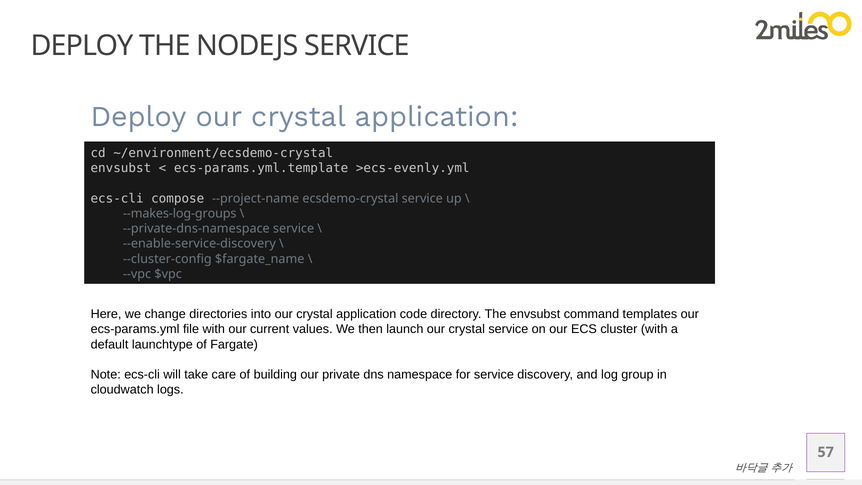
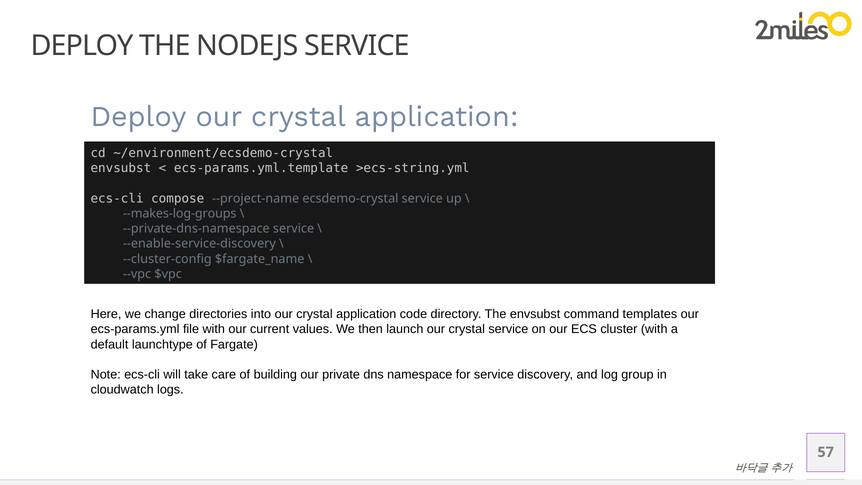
>ecs-evenly.yml: >ecs-evenly.yml -> >ecs-string.yml
